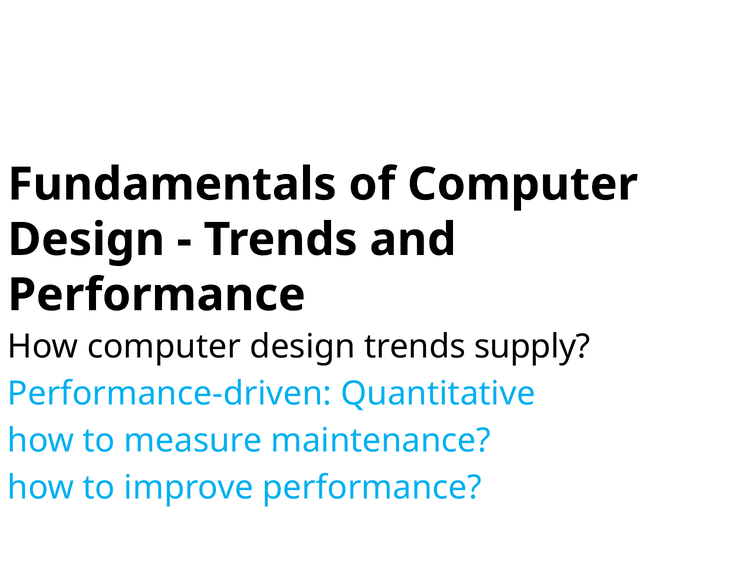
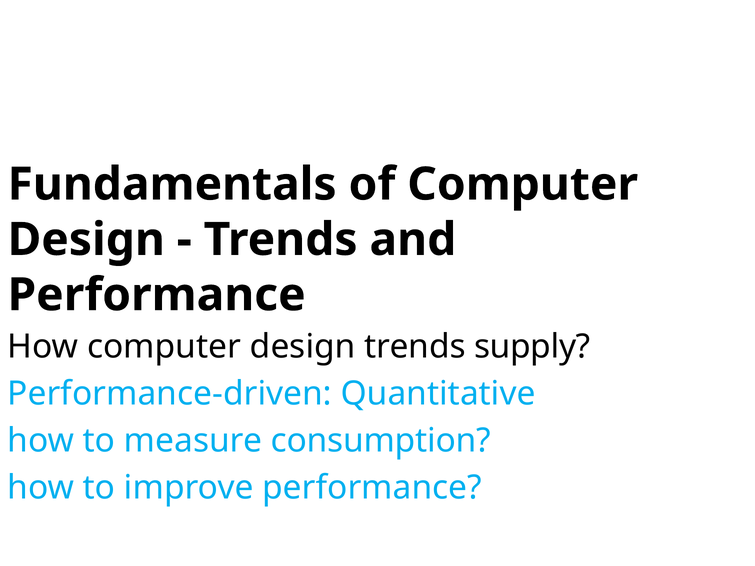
maintenance: maintenance -> consumption
